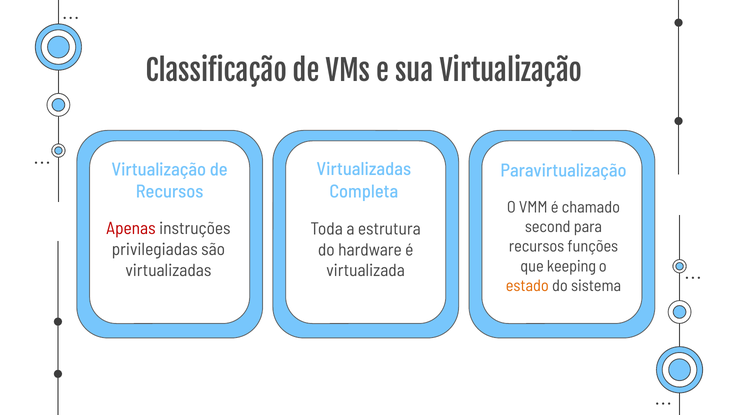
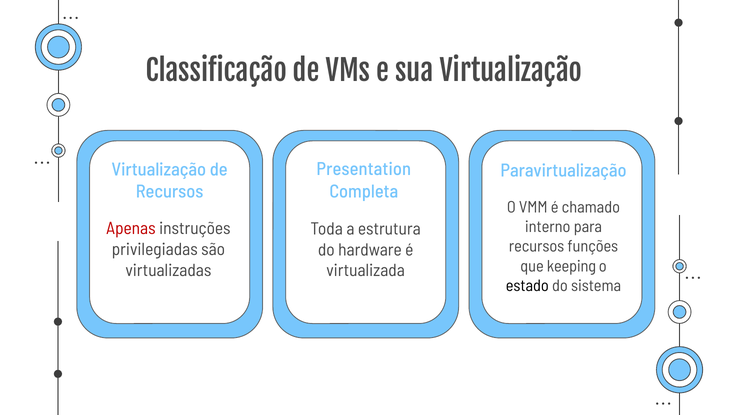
Virtualizadas at (364, 169): Virtualizadas -> Presentation
second: second -> interno
estado colour: orange -> black
